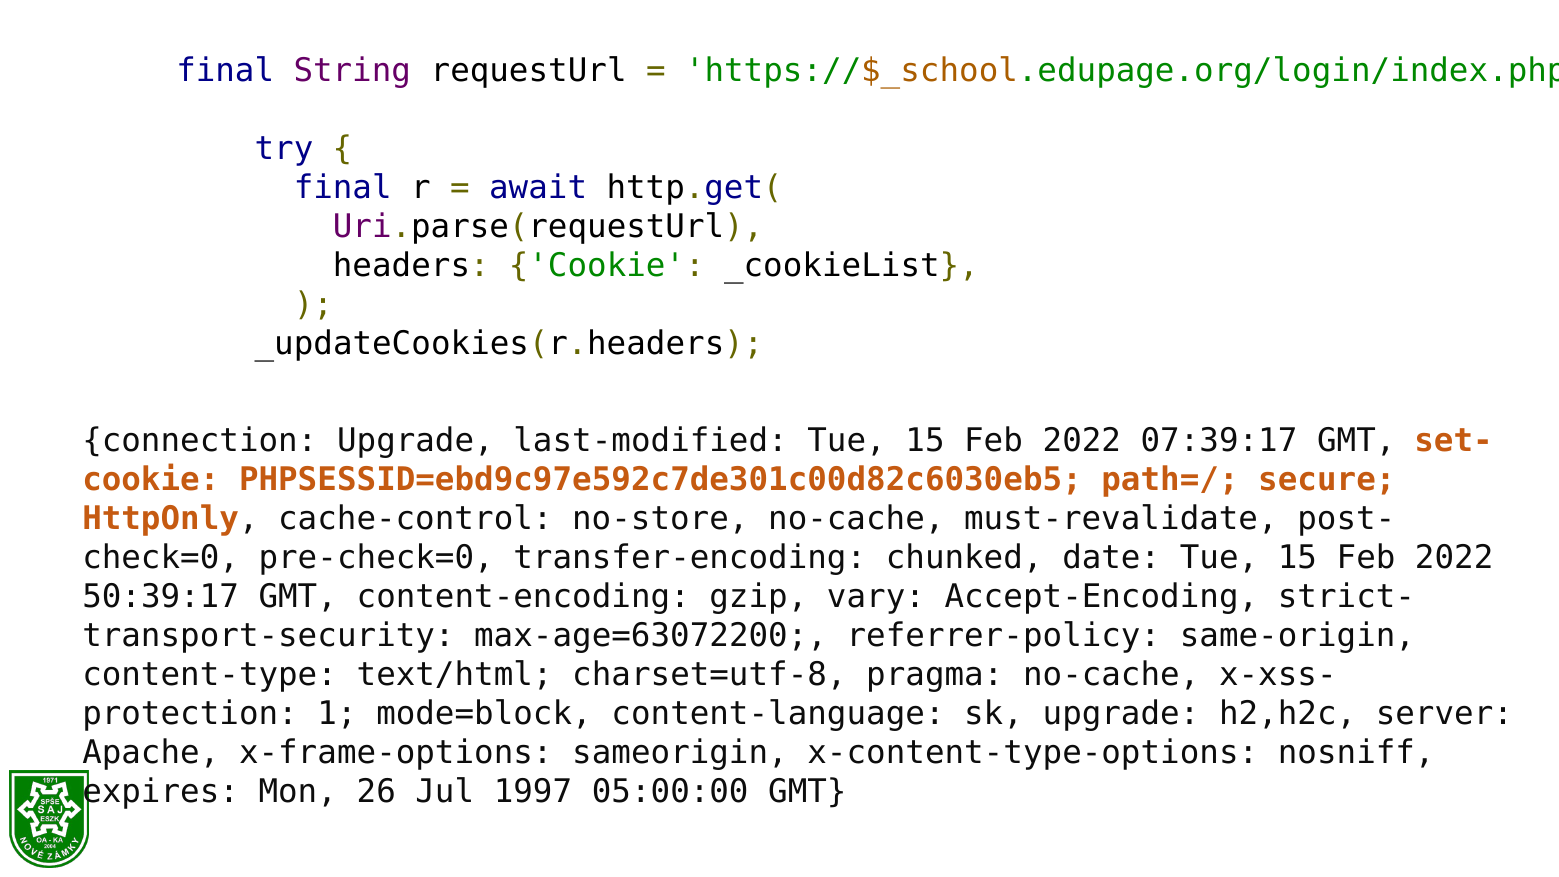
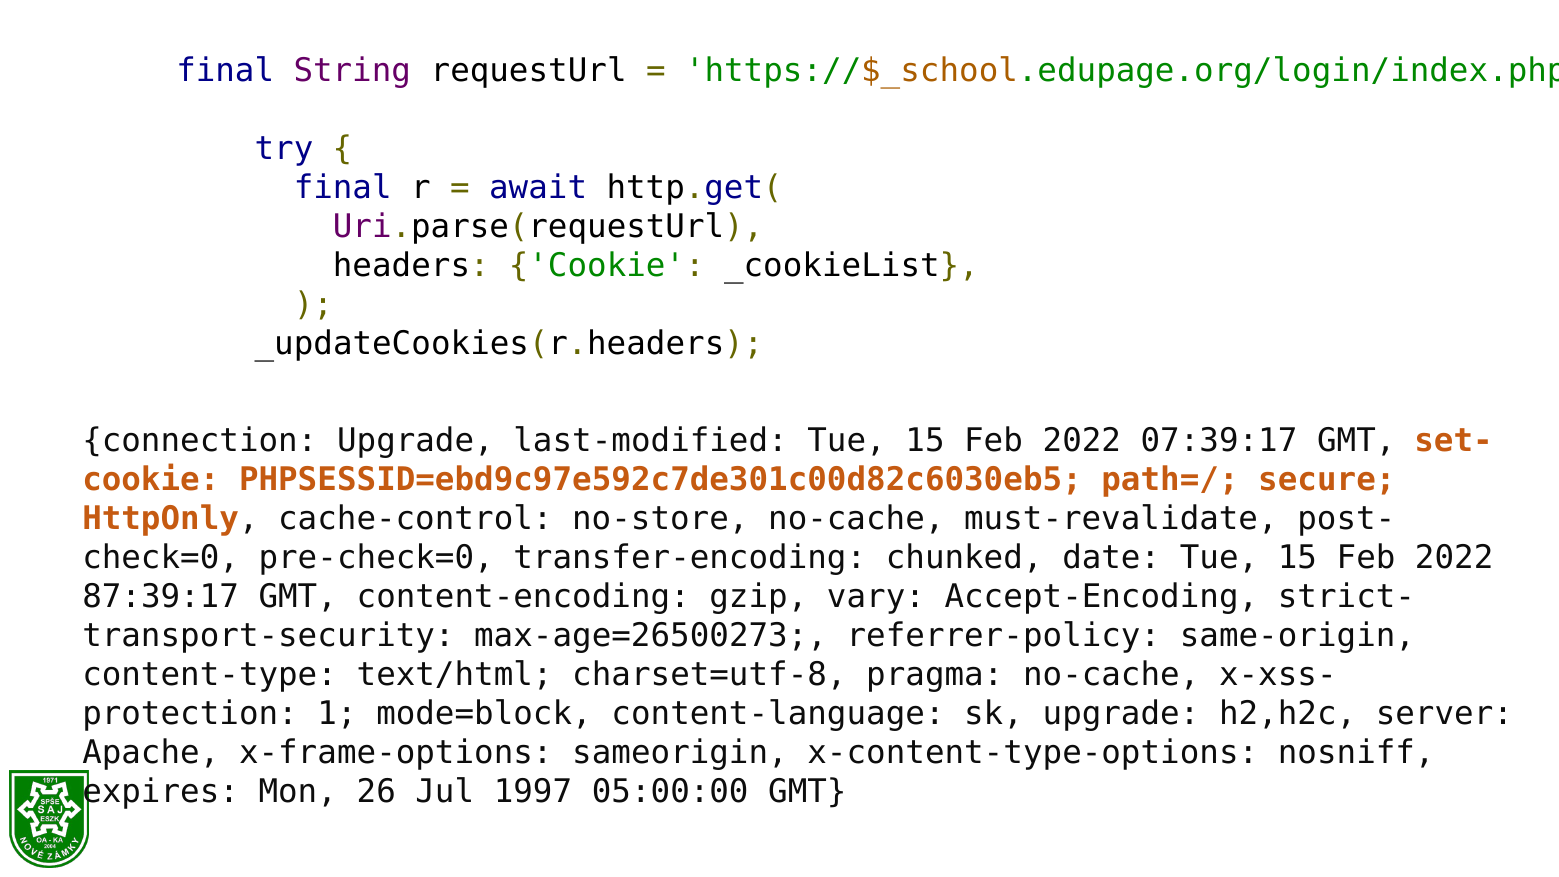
50:39:17: 50:39:17 -> 87:39:17
max-age=63072200: max-age=63072200 -> max-age=26500273
